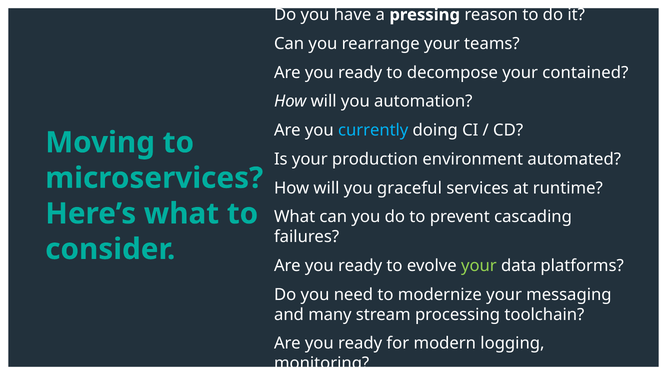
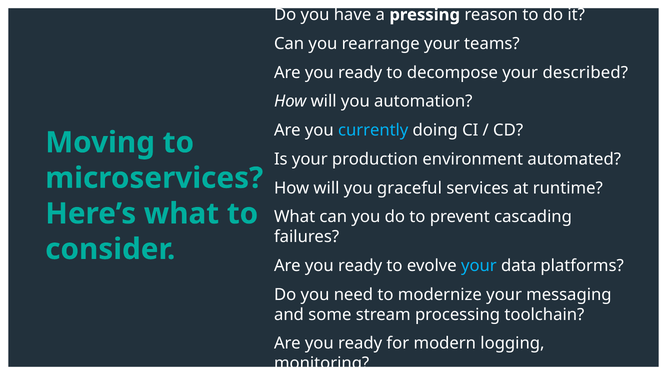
contained: contained -> described
your at (479, 266) colour: light green -> light blue
many: many -> some
